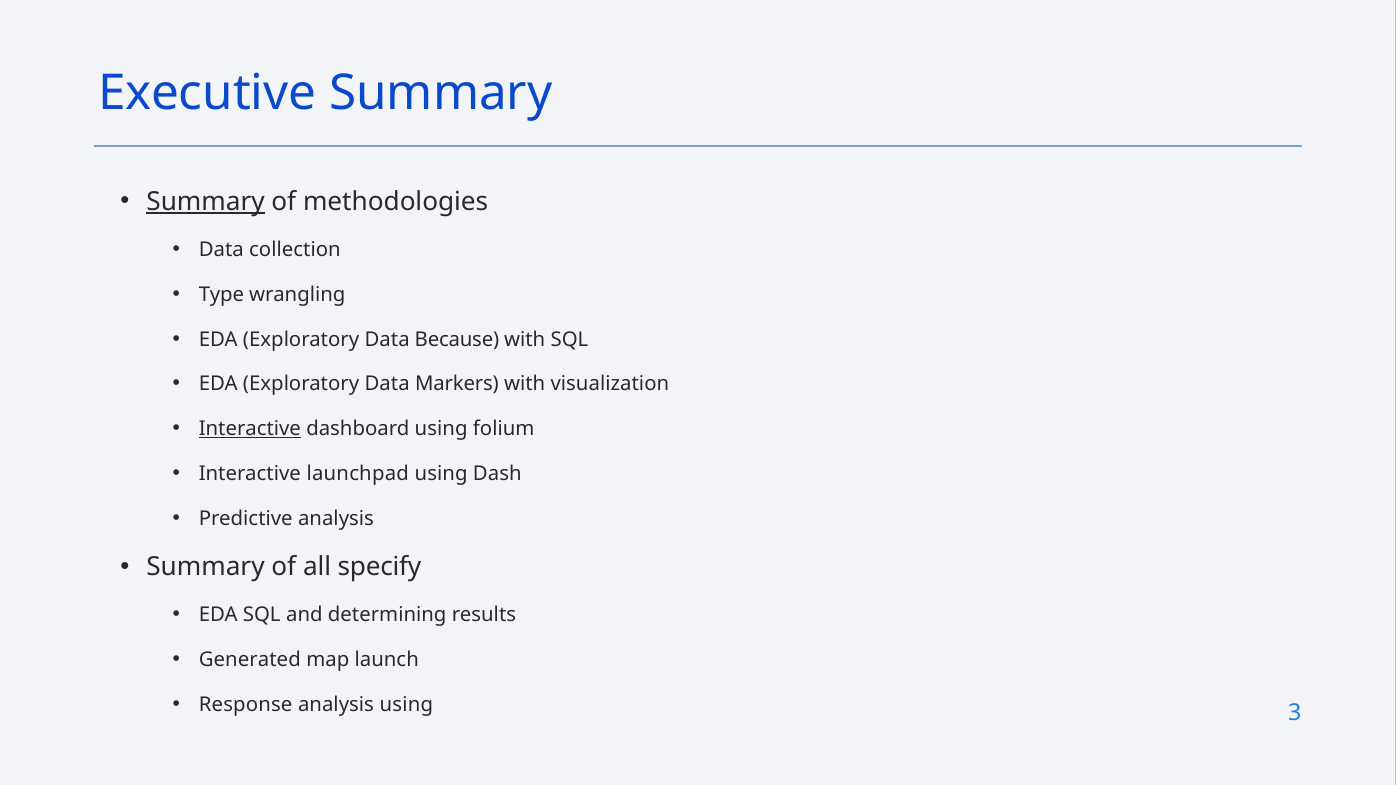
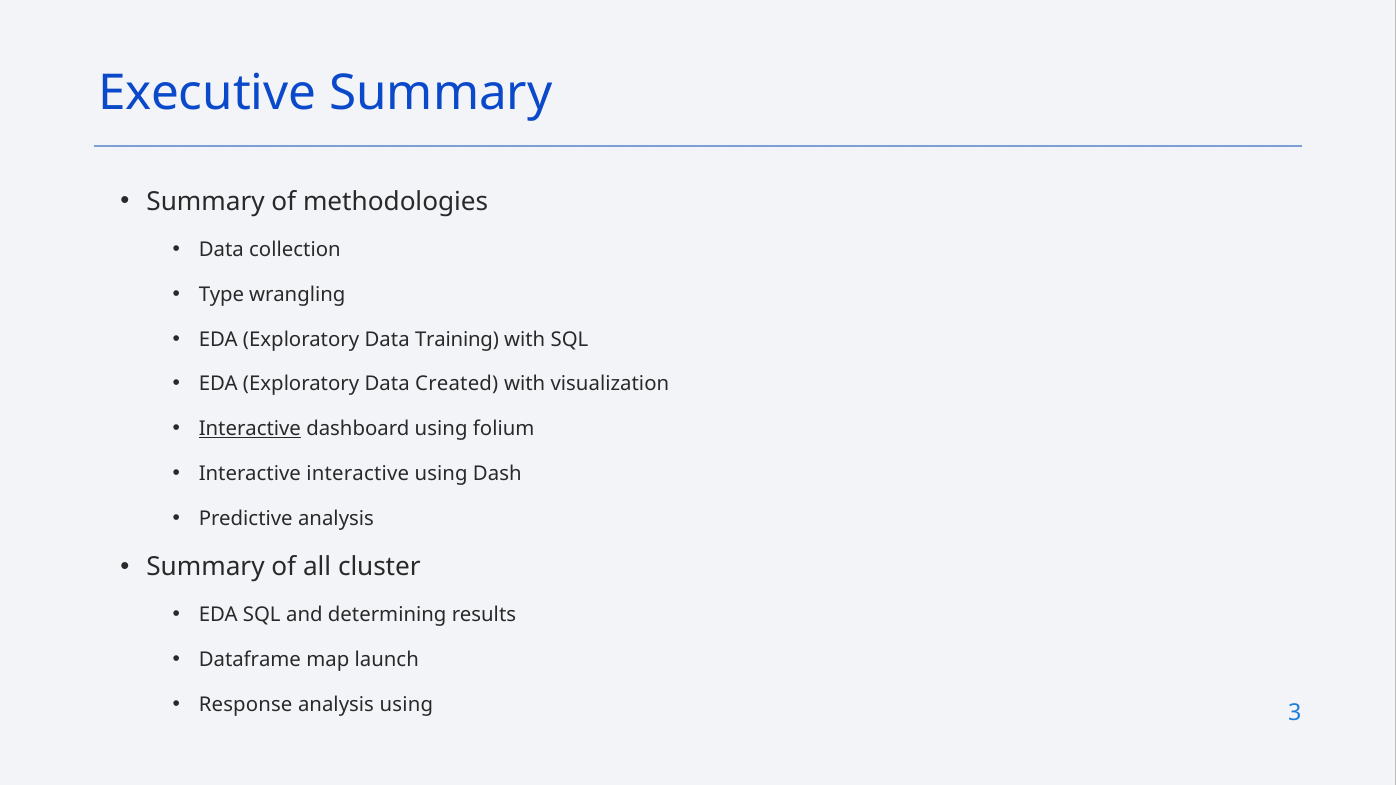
Summary at (206, 202) underline: present -> none
Because: Because -> Training
Markers: Markers -> Created
Interactive launchpad: launchpad -> interactive
specify: specify -> cluster
Generated: Generated -> Dataframe
